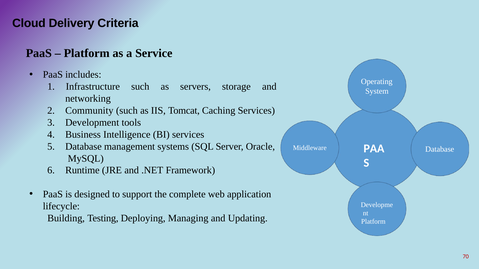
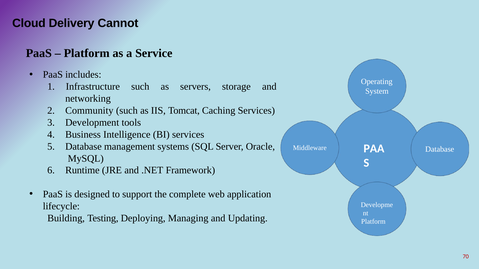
Criteria: Criteria -> Cannot
